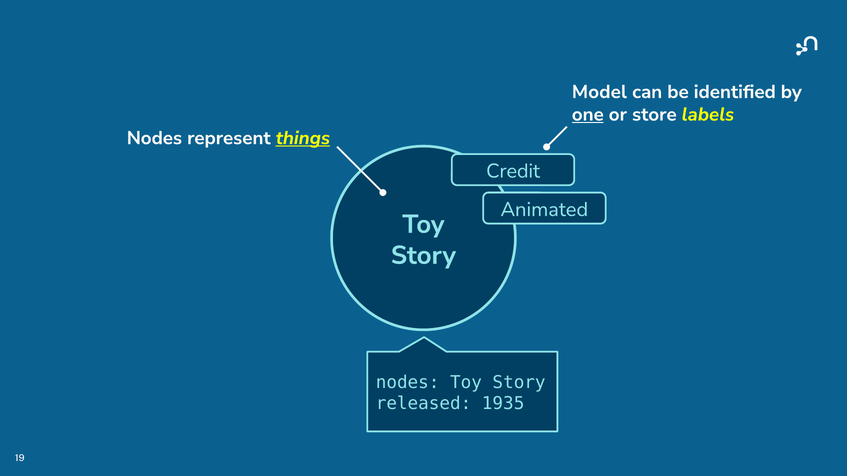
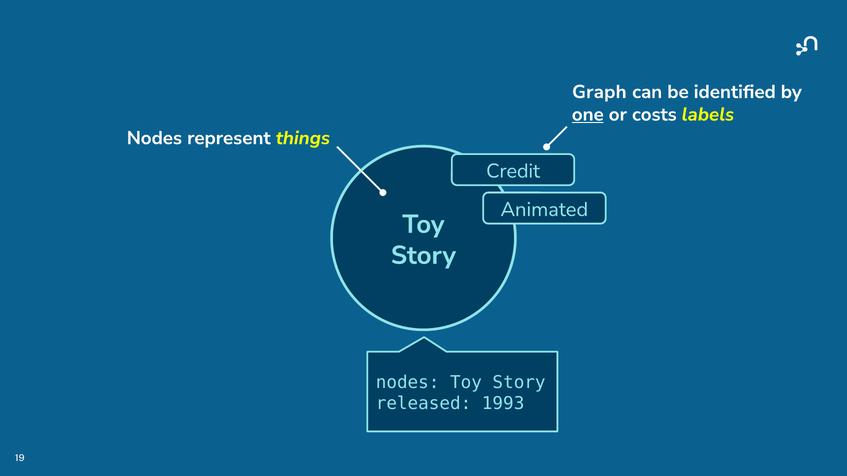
Model: Model -> Graph
store: store -> costs
things underline: present -> none
1935: 1935 -> 1993
